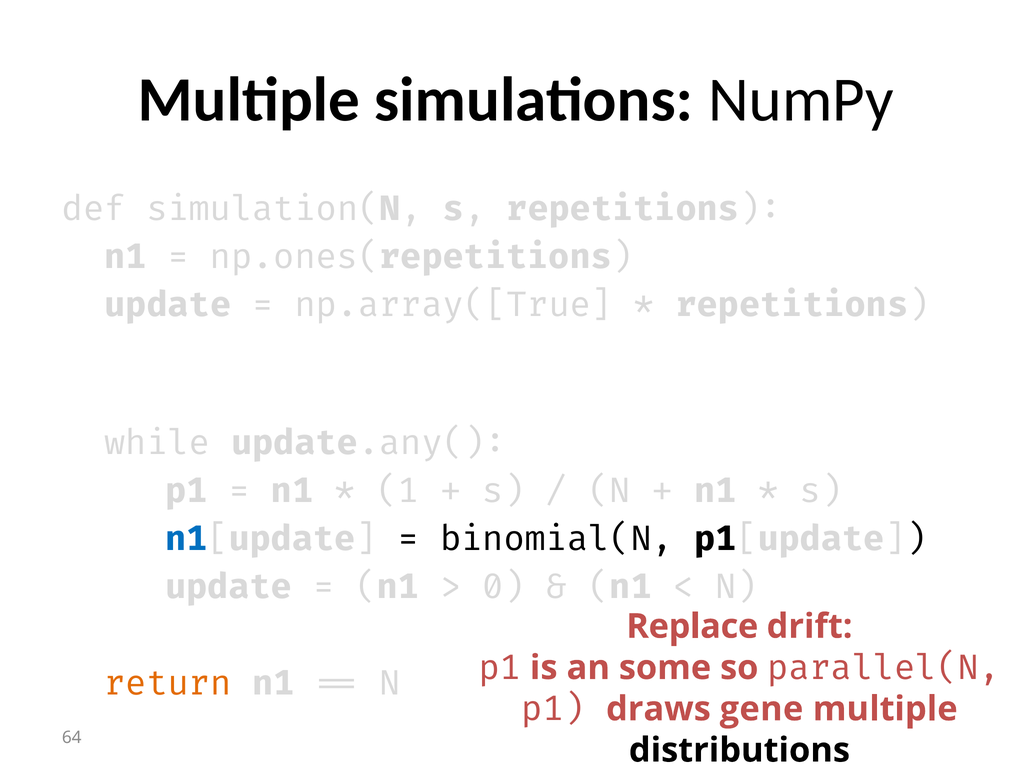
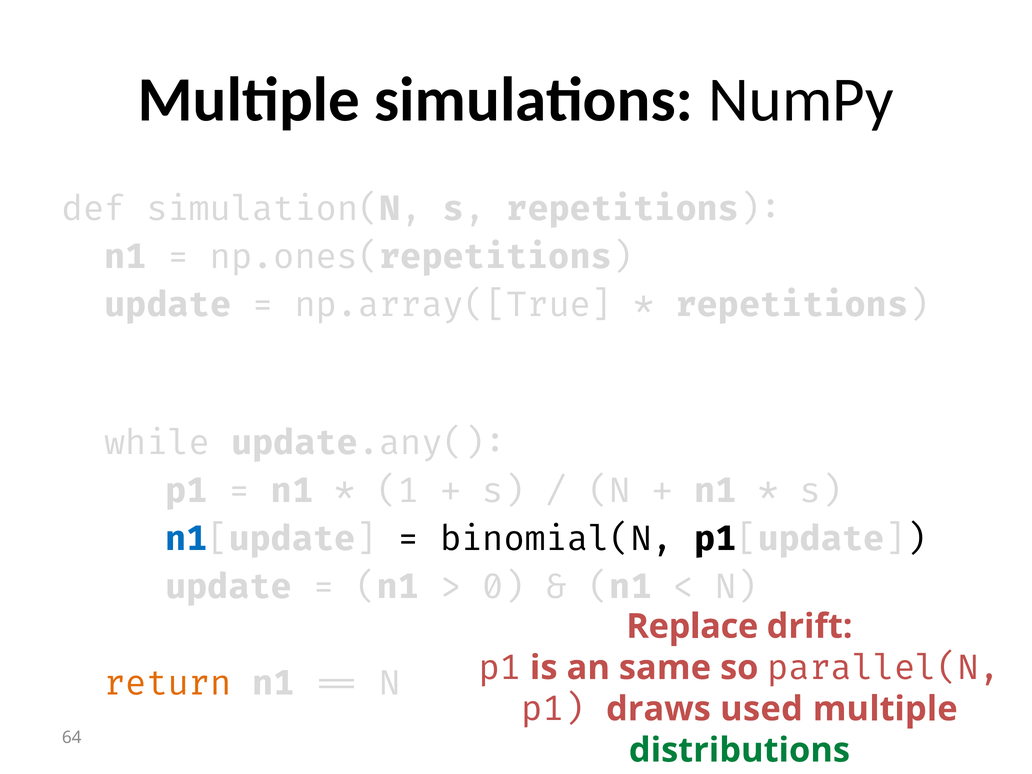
some: some -> same
gene: gene -> used
distributions colour: black -> green
